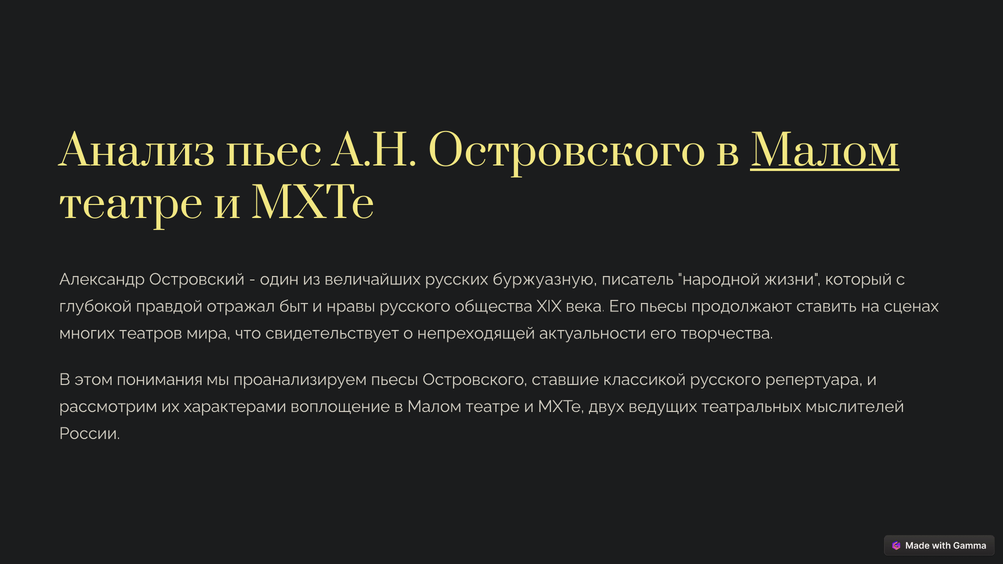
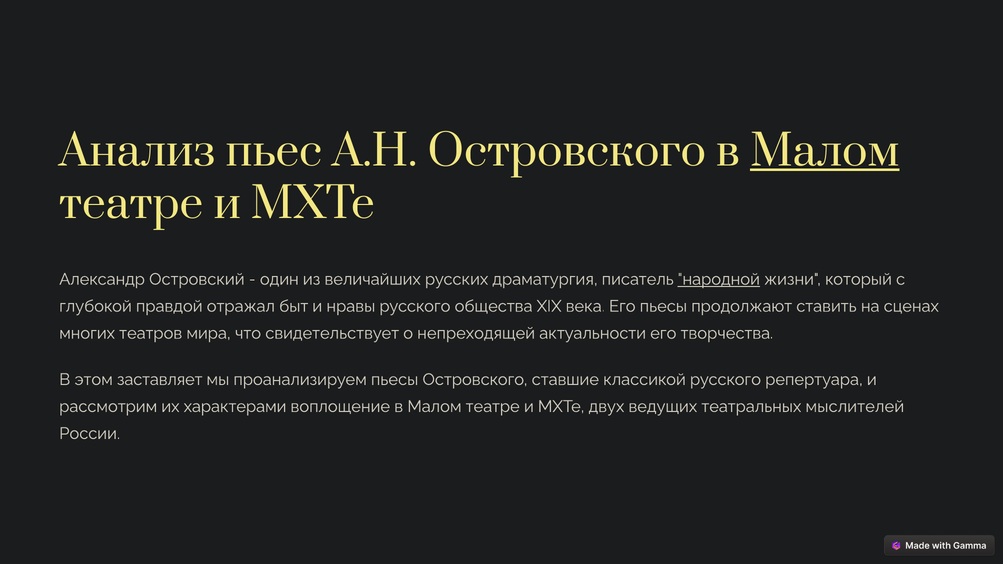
буржуазную: буржуазную -> драматургия
народной underline: none -> present
понимания: понимания -> заставляет
